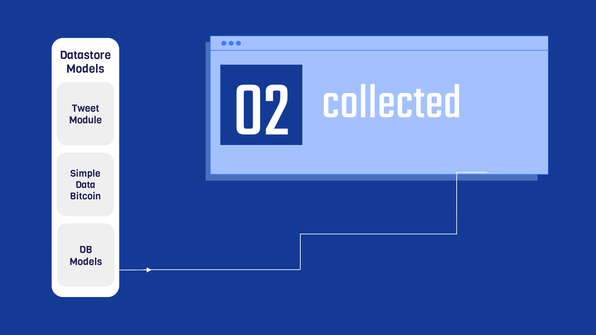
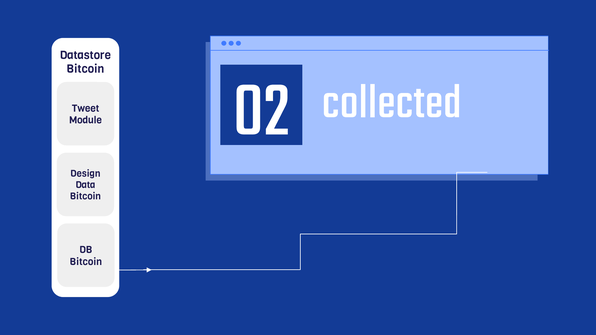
Models at (85, 69): Models -> Bitcoin
Simple: Simple -> Design
Models at (86, 262): Models -> Bitcoin
